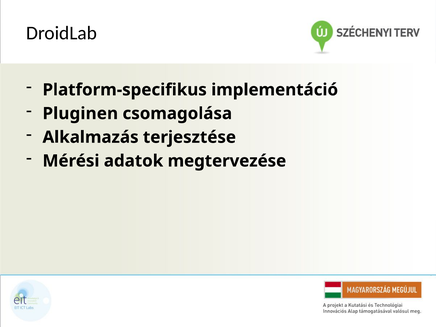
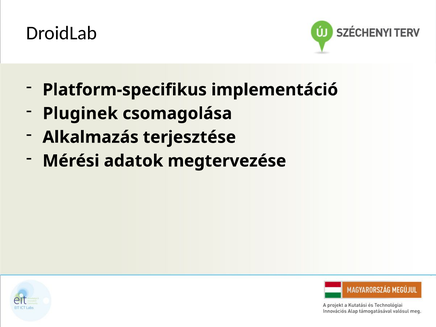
Pluginen: Pluginen -> Pluginek
